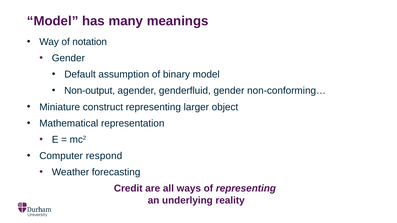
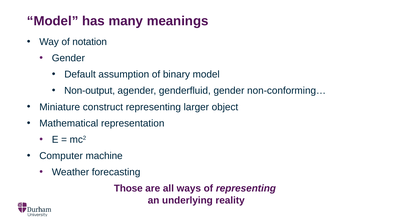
respond: respond -> machine
Credit: Credit -> Those
